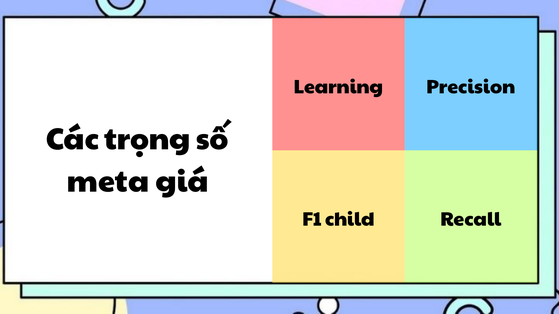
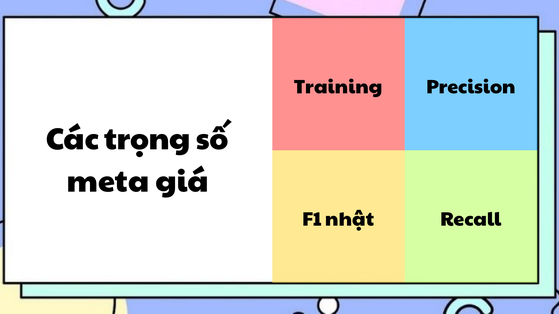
Learning: Learning -> Training
child: child -> nhật
